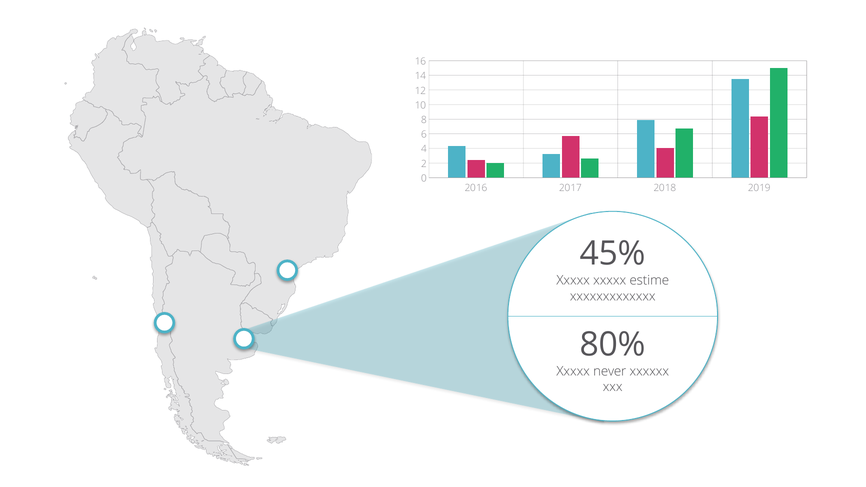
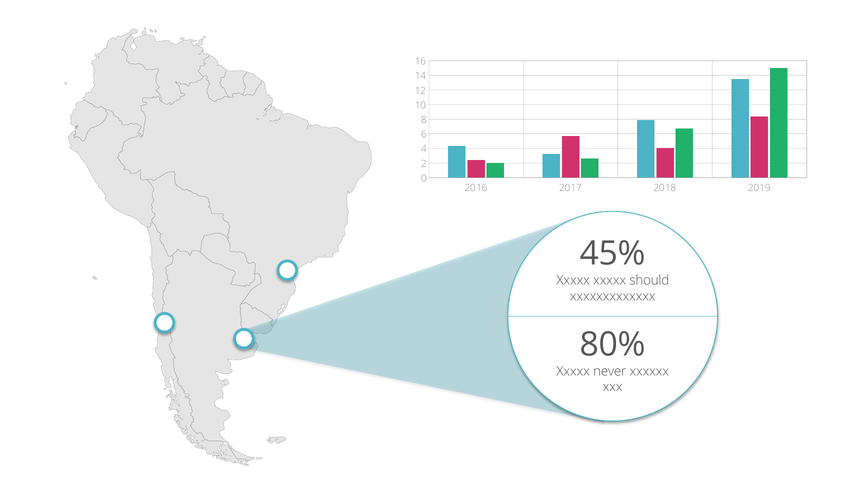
estime: estime -> should
